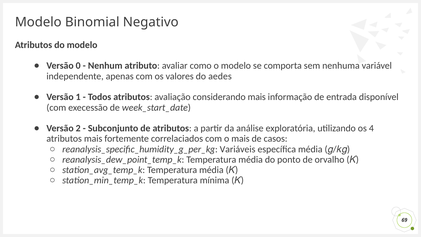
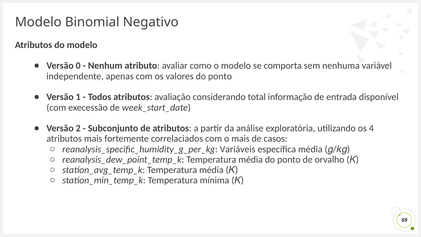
valores do aedes: aedes -> ponto
considerando mais: mais -> total
